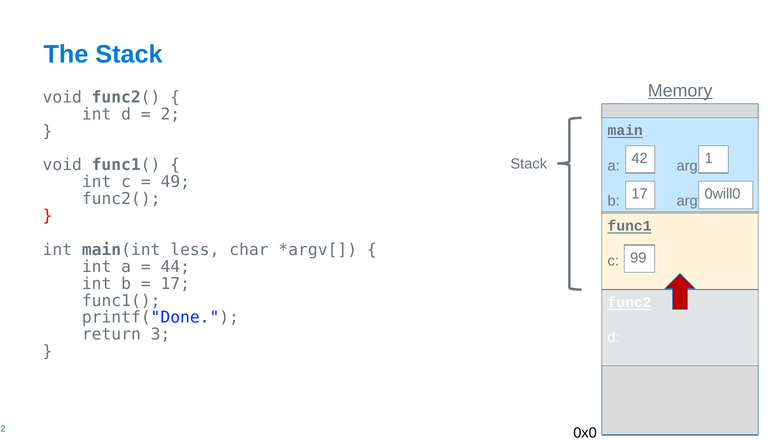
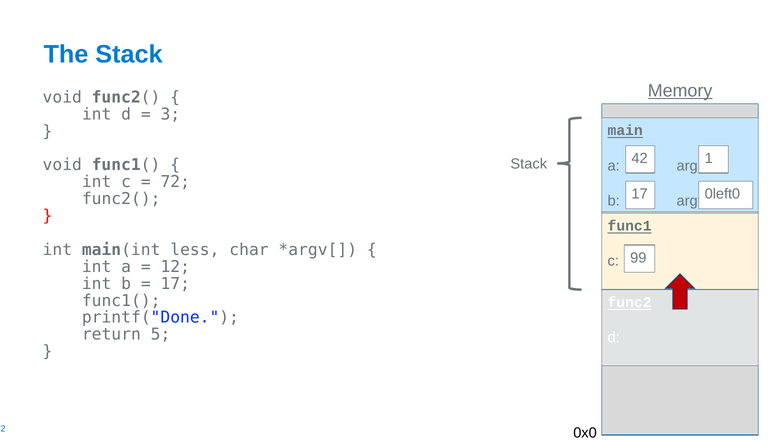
2: 2 -> 3
49: 49 -> 72
0will0: 0will0 -> 0left0
44: 44 -> 12
3: 3 -> 5
